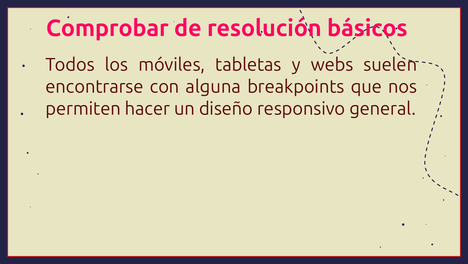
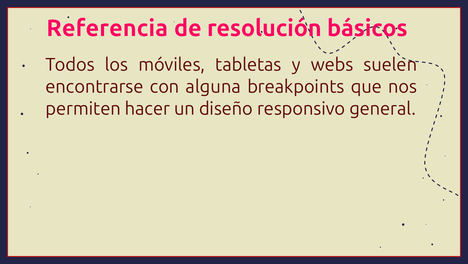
Comprobar: Comprobar -> Referencia
